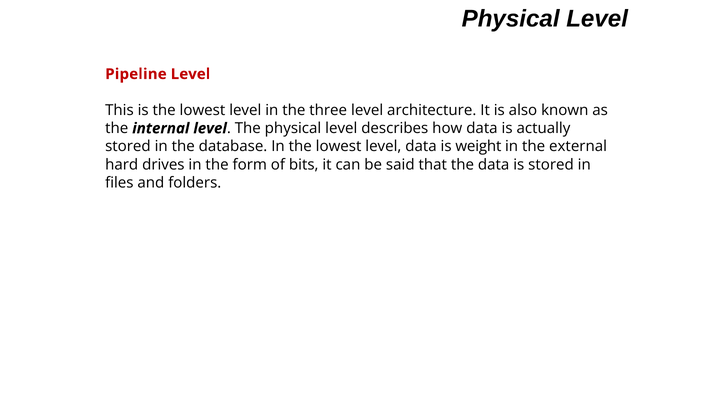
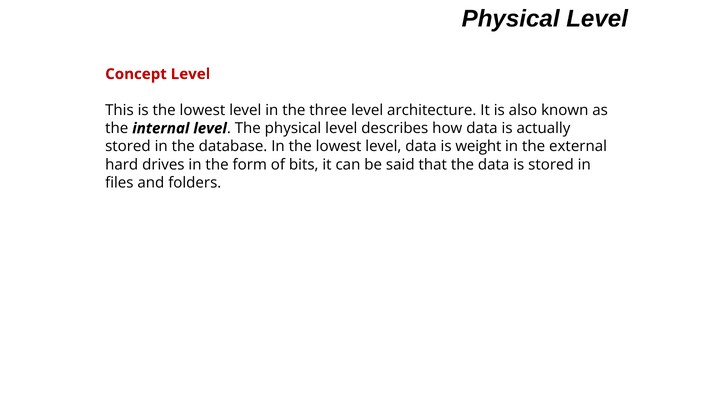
Pipeline: Pipeline -> Concept
